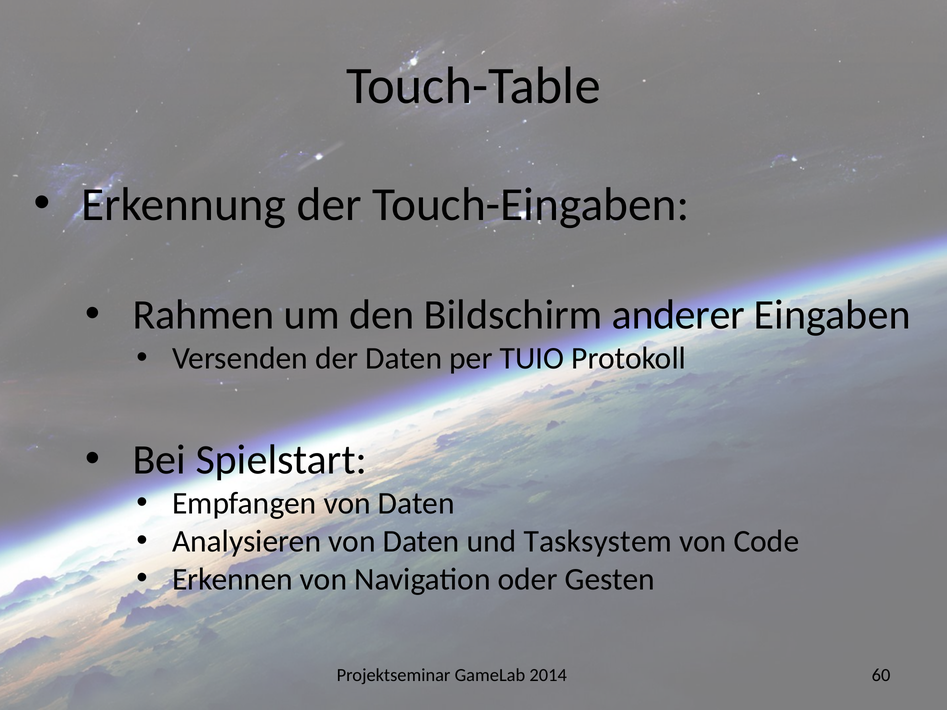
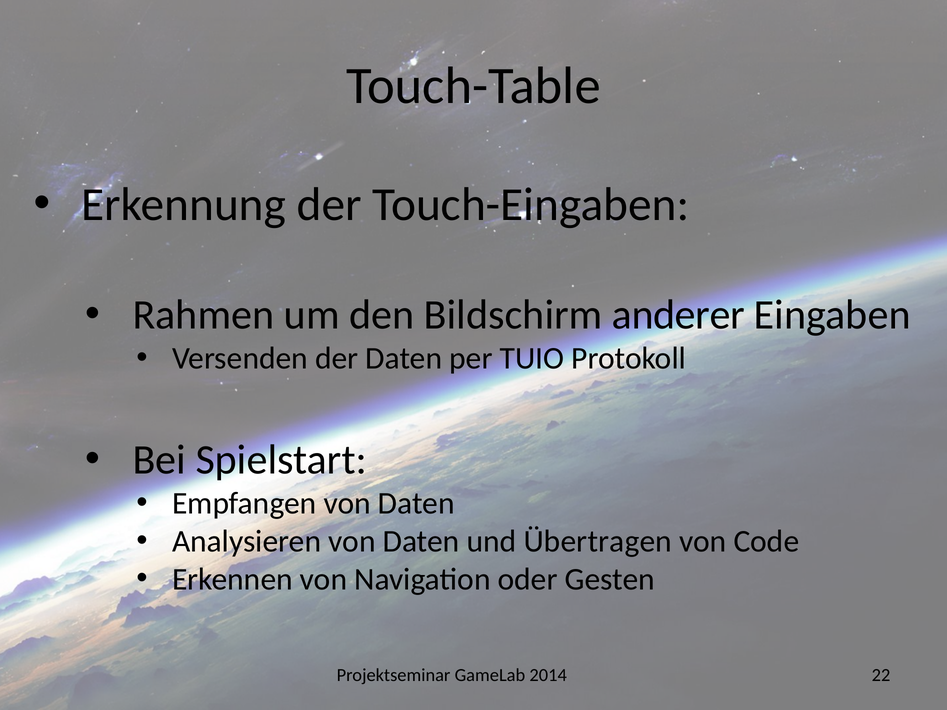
Tasksystem: Tasksystem -> Übertragen
60: 60 -> 22
